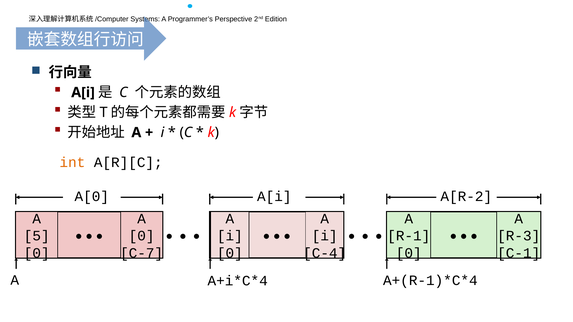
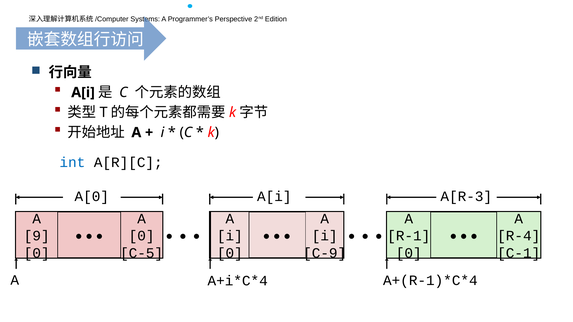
int colour: orange -> blue
A[R-2: A[R-2 -> A[R-3
5: 5 -> 9
R-3: R-3 -> R-4
C-7: C-7 -> C-5
C-4: C-4 -> C-9
